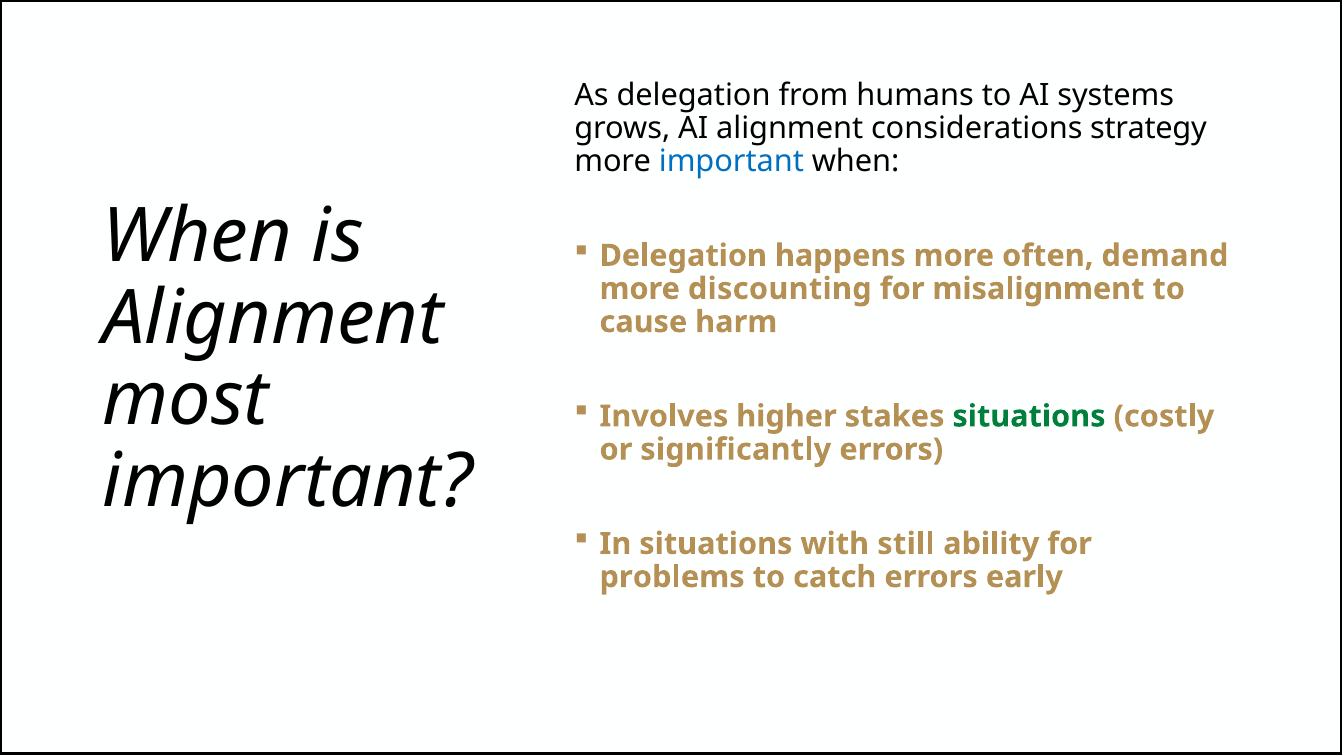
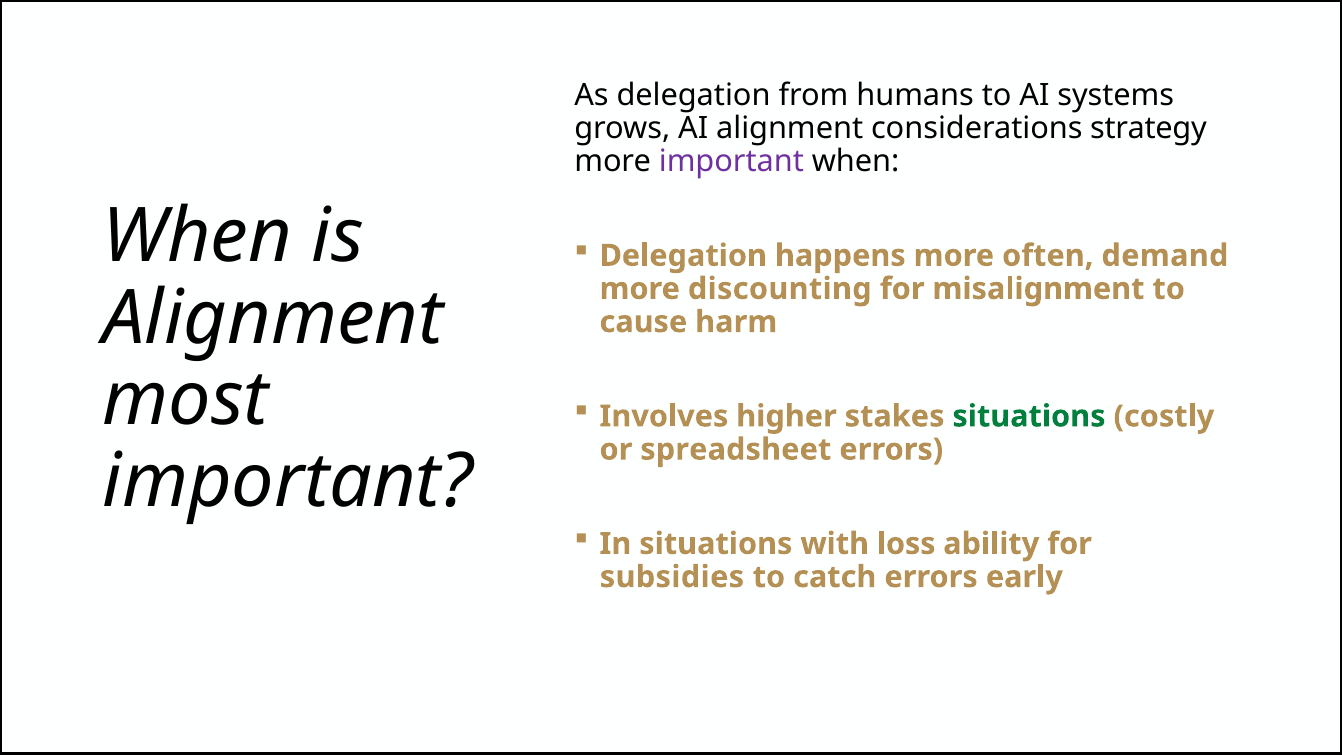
important at (731, 161) colour: blue -> purple
significantly: significantly -> spreadsheet
still: still -> loss
problems: problems -> subsidies
